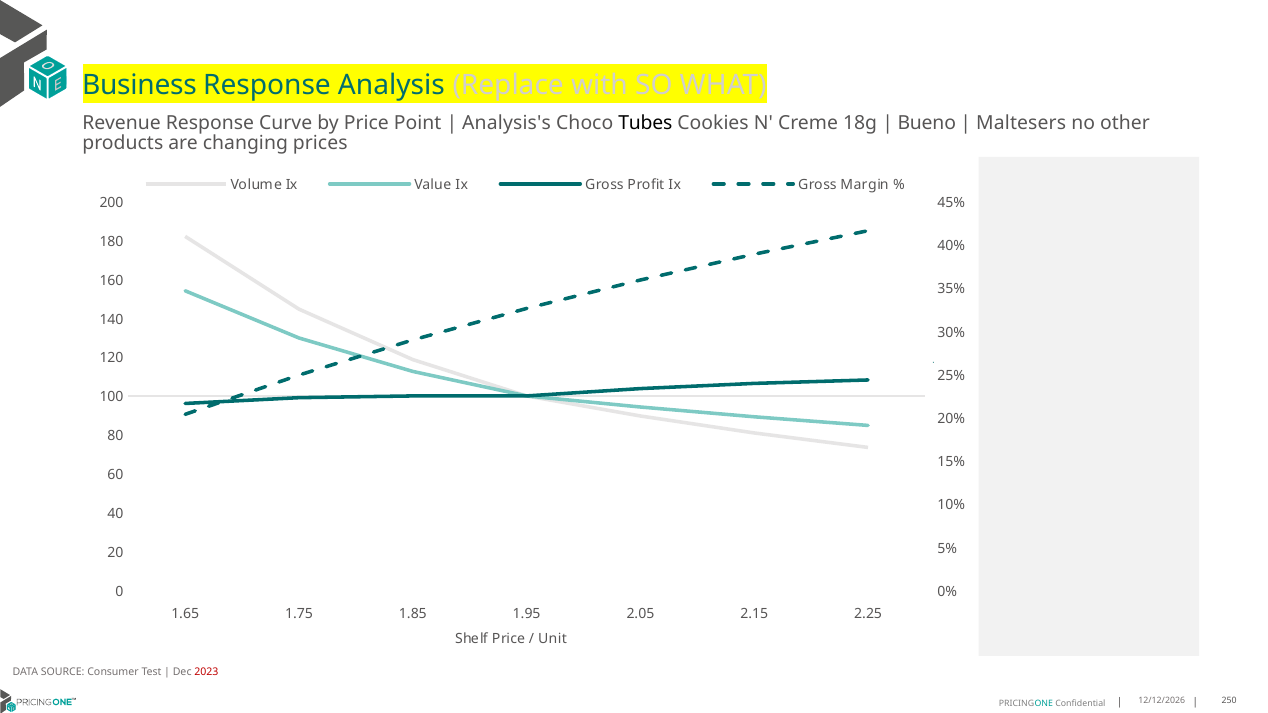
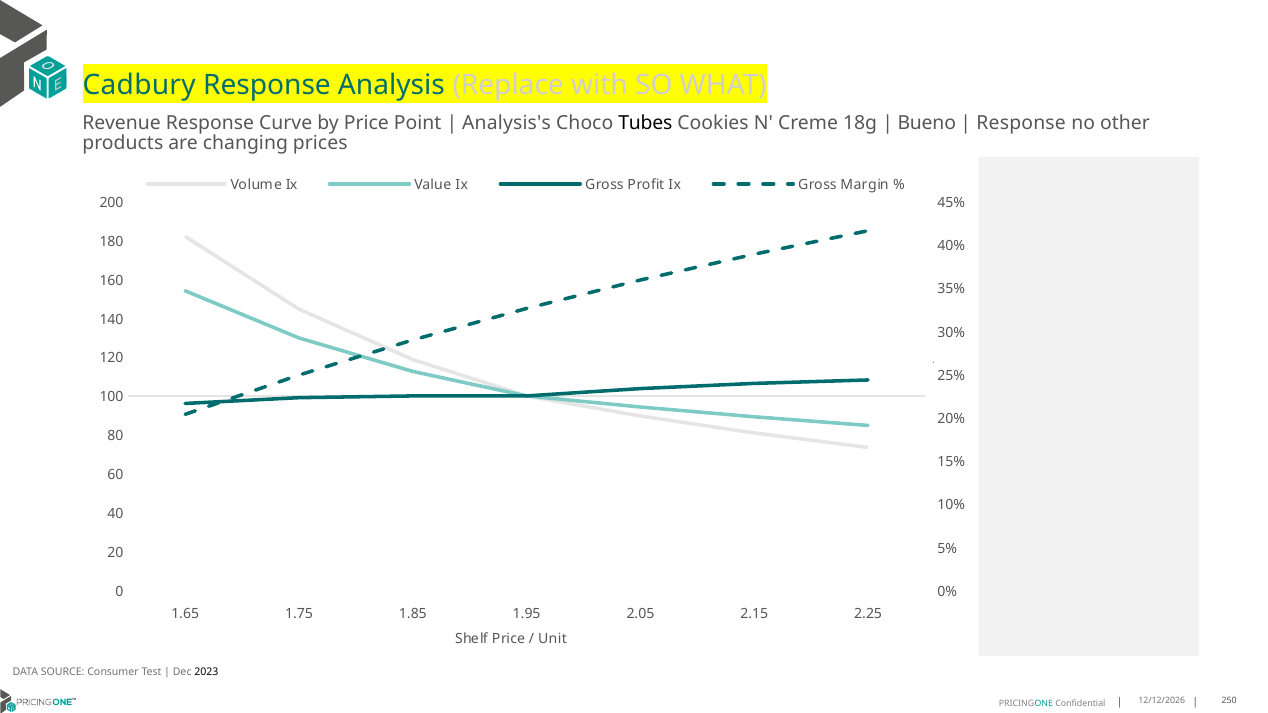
Business: Business -> Cadbury
Maltesers at (1021, 123): Maltesers -> Response
2023 colour: red -> black
